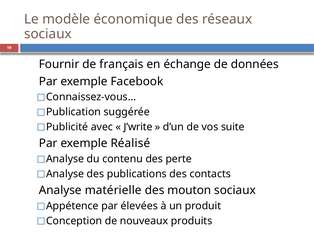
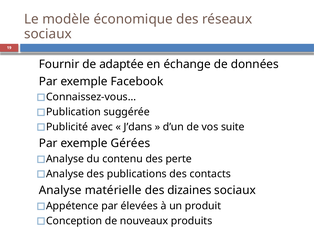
français: français -> adaptée
J’write: J’write -> J’dans
Réalisé: Réalisé -> Gérées
mouton: mouton -> dizaines
